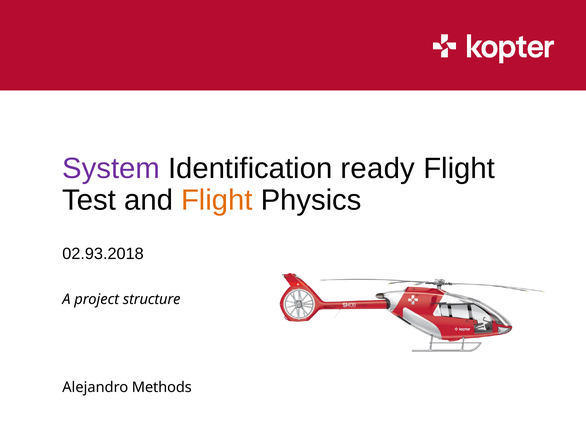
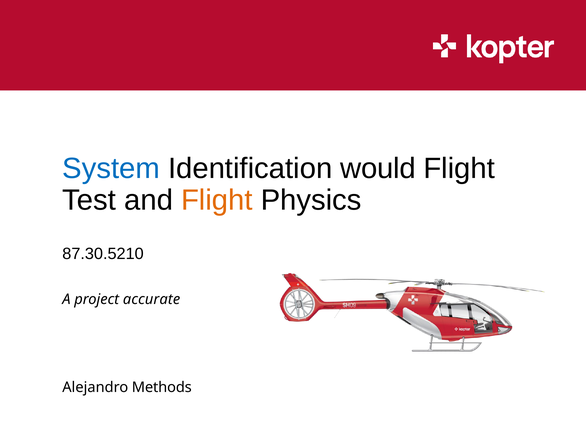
System colour: purple -> blue
ready: ready -> would
02.93.2018: 02.93.2018 -> 87.30.5210
structure: structure -> accurate
